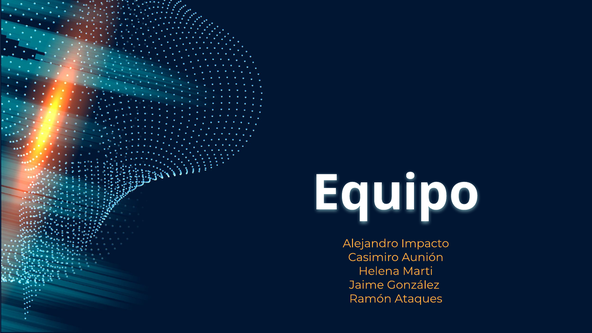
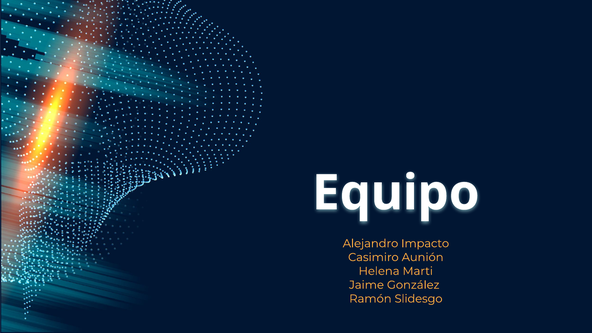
Ataques: Ataques -> Slidesgo
